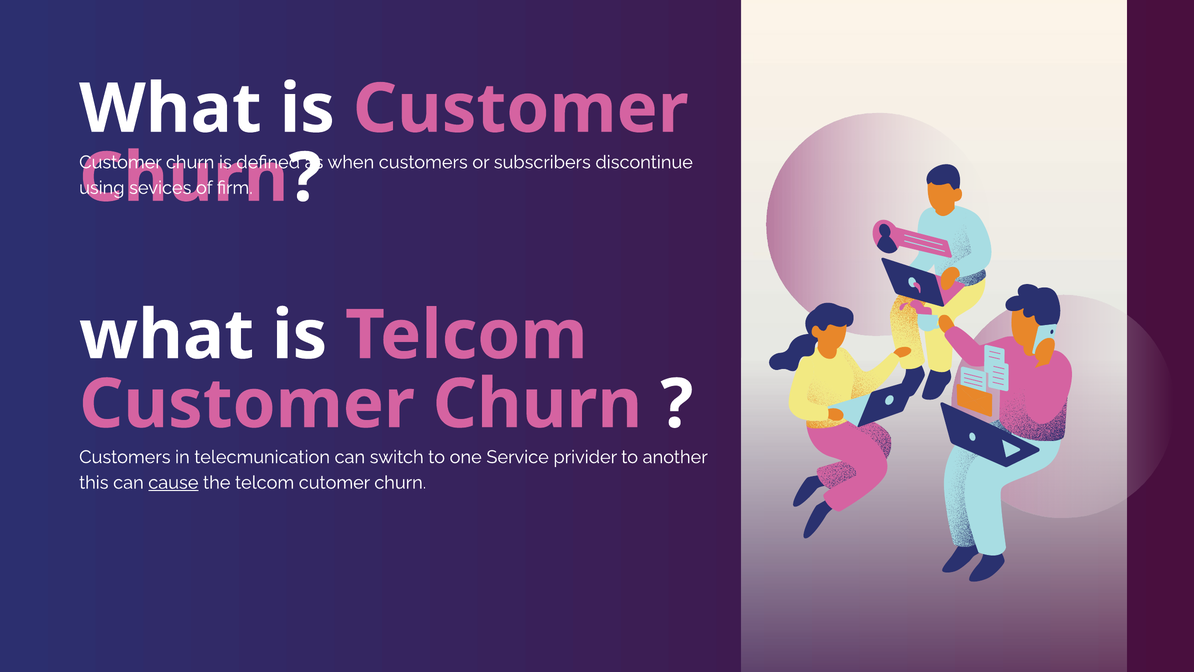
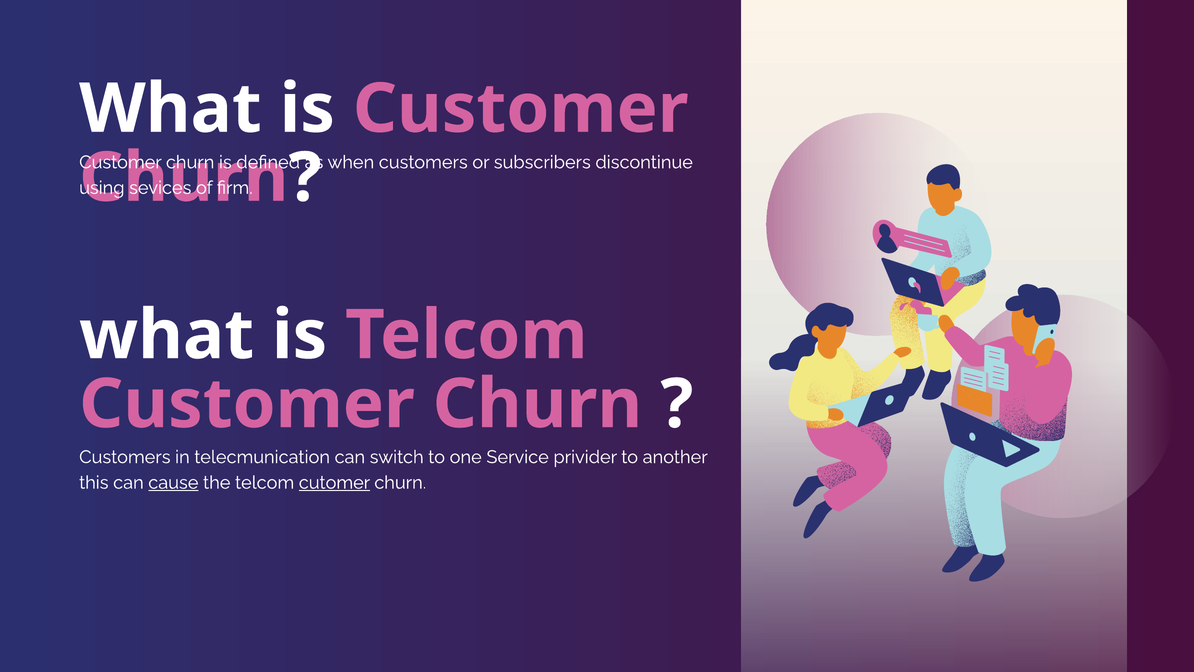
cutomer underline: none -> present
